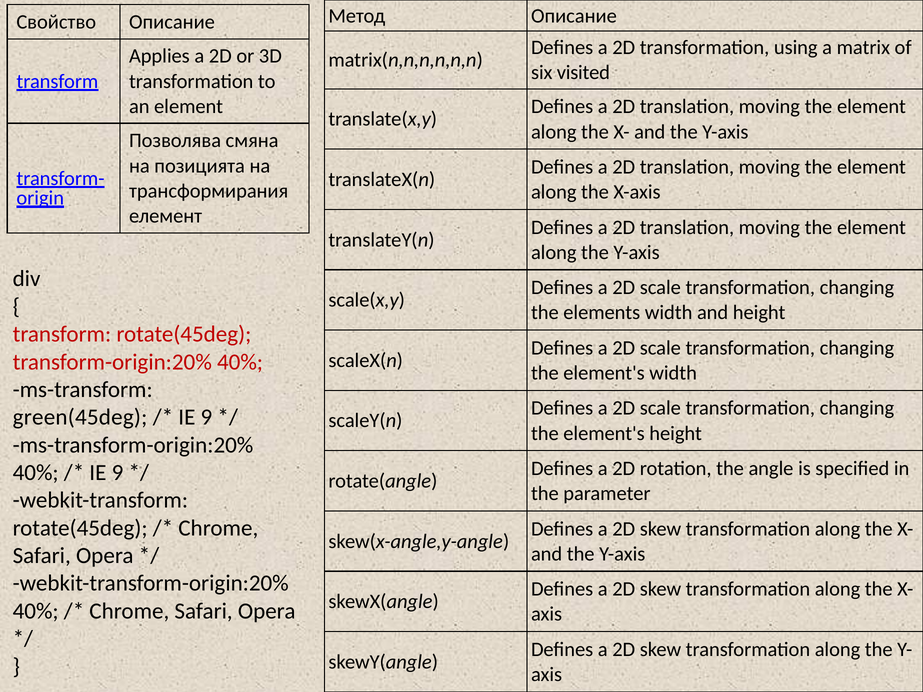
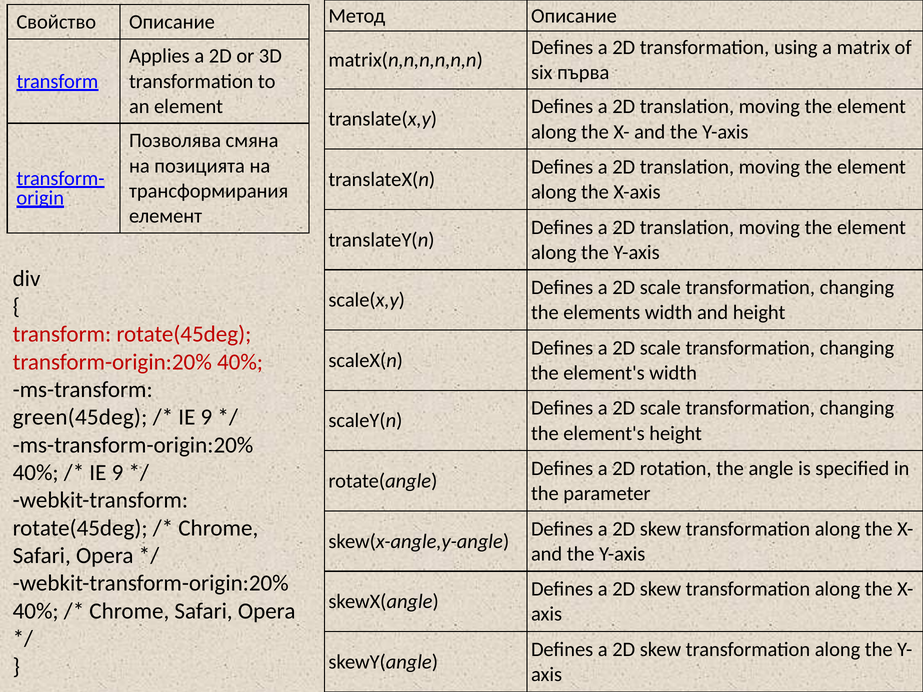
visited: visited -> първа
